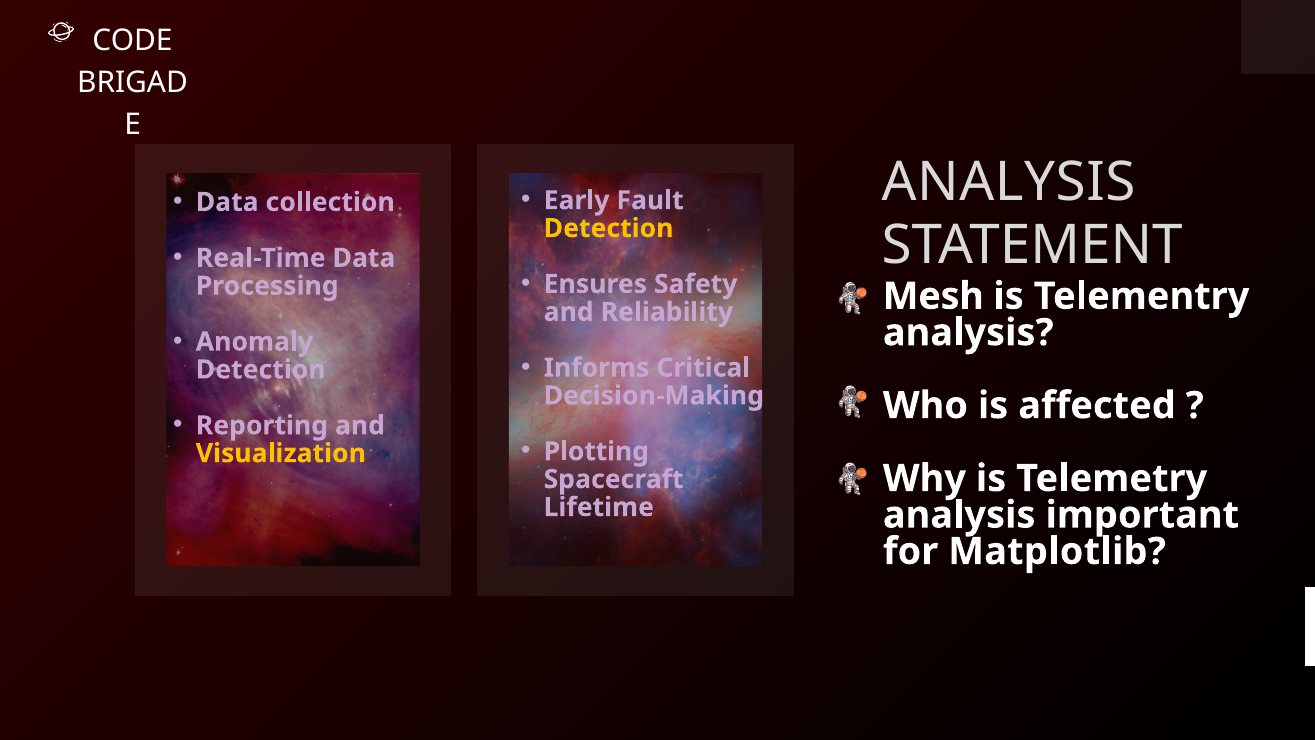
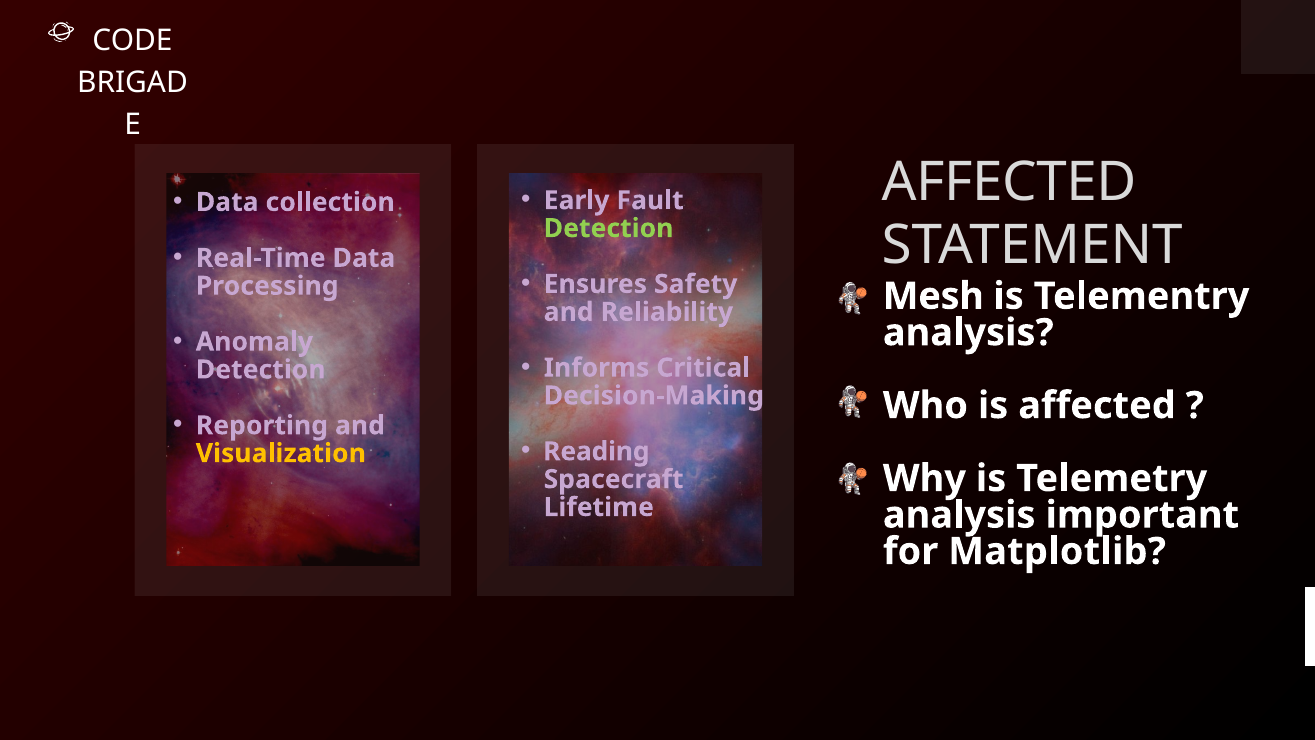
ANALYSIS at (1009, 183): ANALYSIS -> AFFECTED
Detection at (609, 228) colour: yellow -> light green
Plotting: Plotting -> Reading
